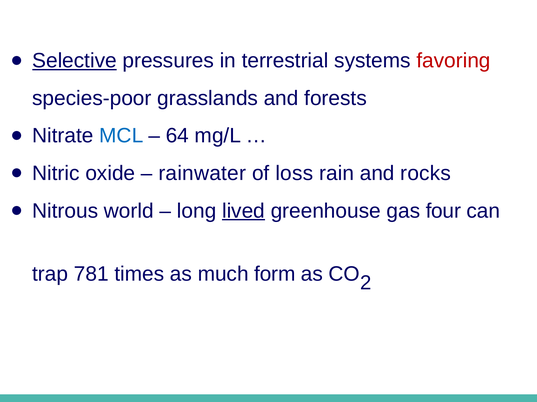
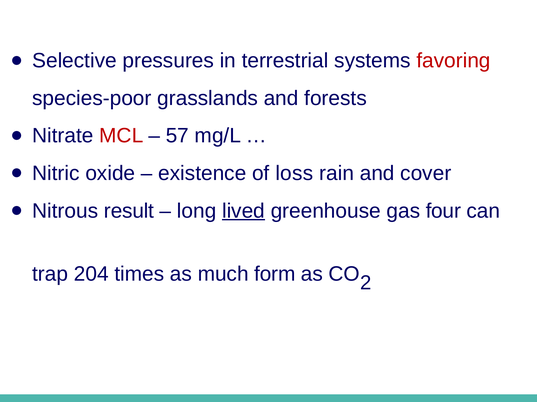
Selective underline: present -> none
MCL colour: blue -> red
64: 64 -> 57
rainwater: rainwater -> existence
rocks: rocks -> cover
world: world -> result
781: 781 -> 204
